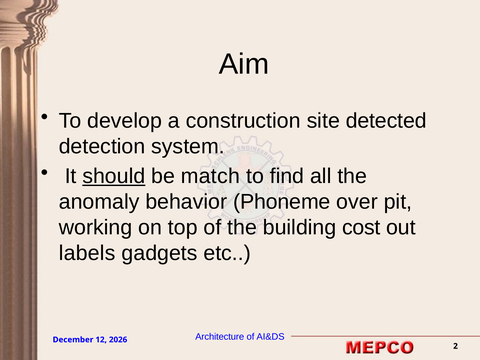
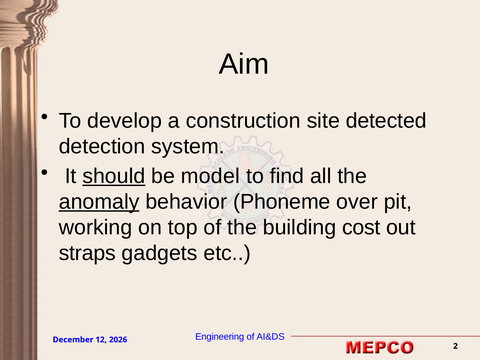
match: match -> model
anomaly underline: none -> present
labels: labels -> straps
Architecture: Architecture -> Engineering
